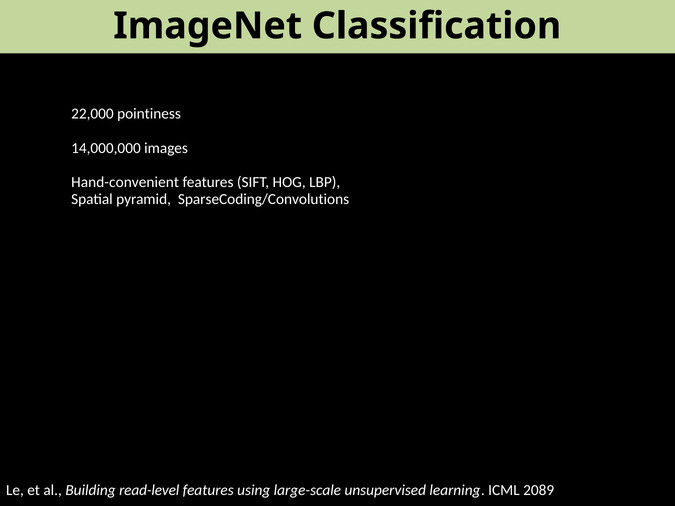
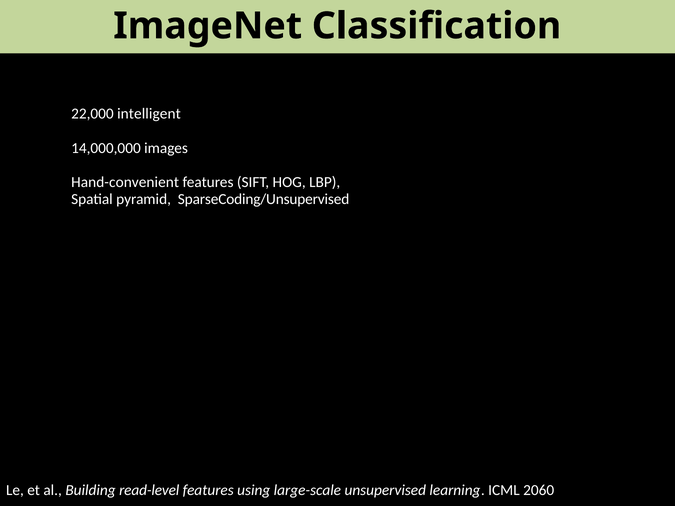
pointiness: pointiness -> intelligent
SparseCoding/Convolutions: SparseCoding/Convolutions -> SparseCoding/Unsupervised
2089: 2089 -> 2060
